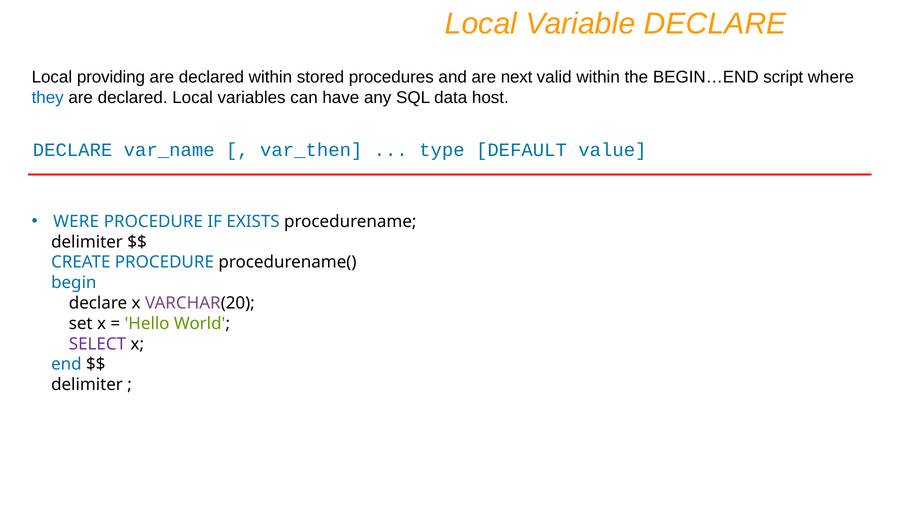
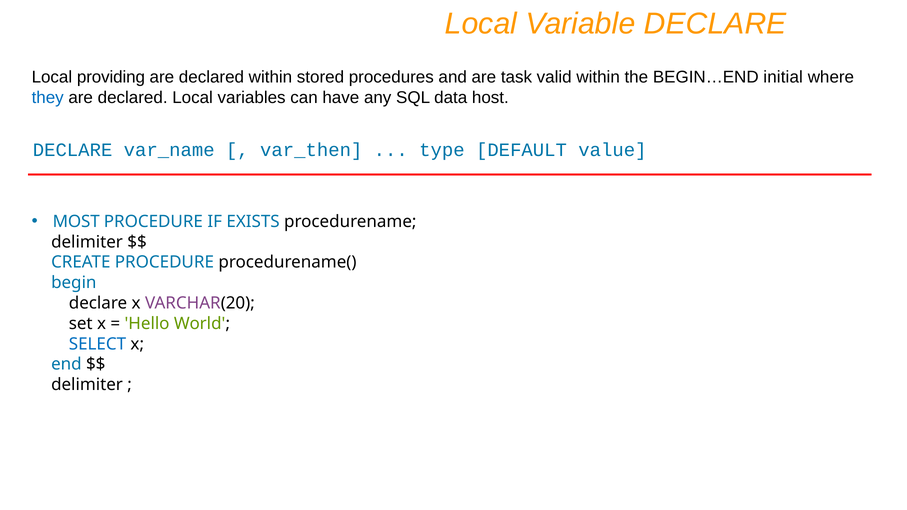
next: next -> task
script: script -> initial
WERE: WERE -> MOST
SELECT colour: purple -> blue
